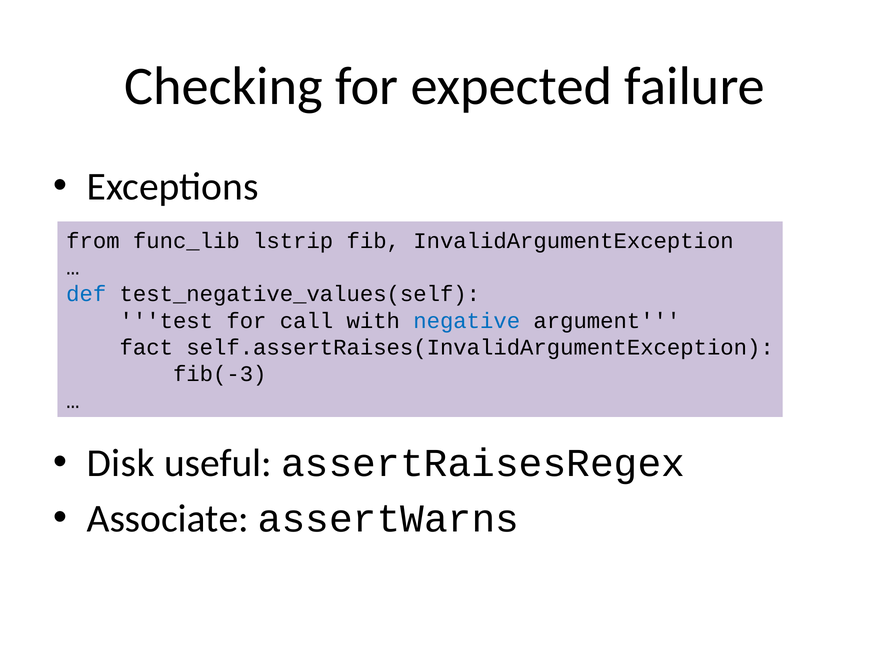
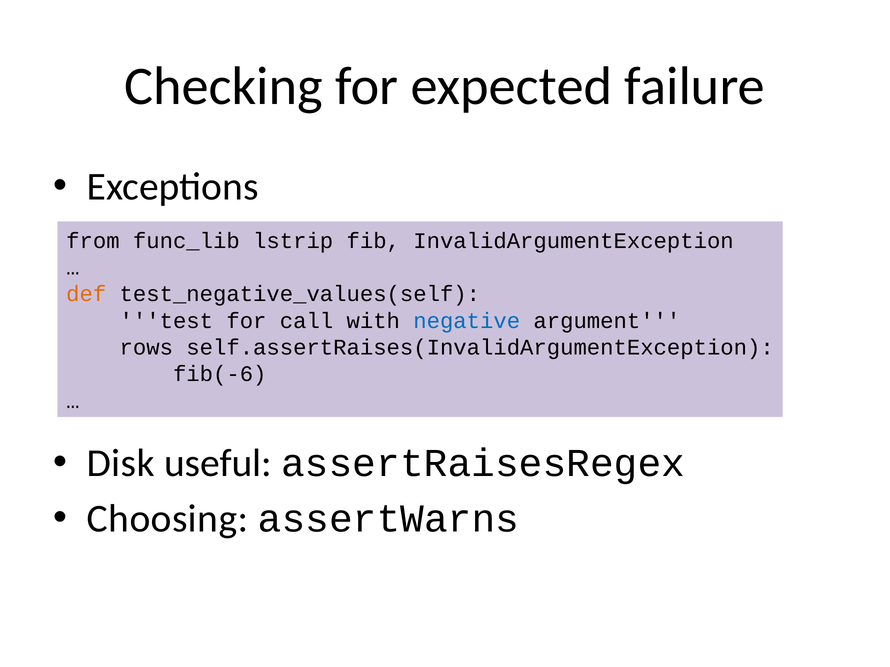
def colour: blue -> orange
fact: fact -> rows
fib(-3: fib(-3 -> fib(-6
Associate: Associate -> Choosing
